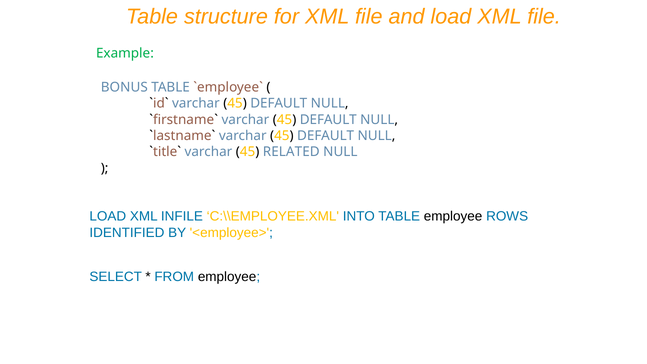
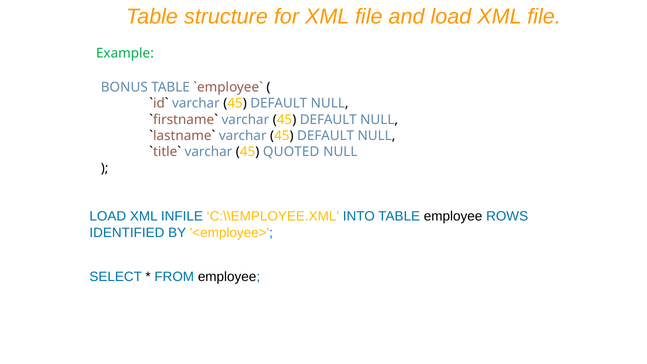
RELATED: RELATED -> QUOTED
